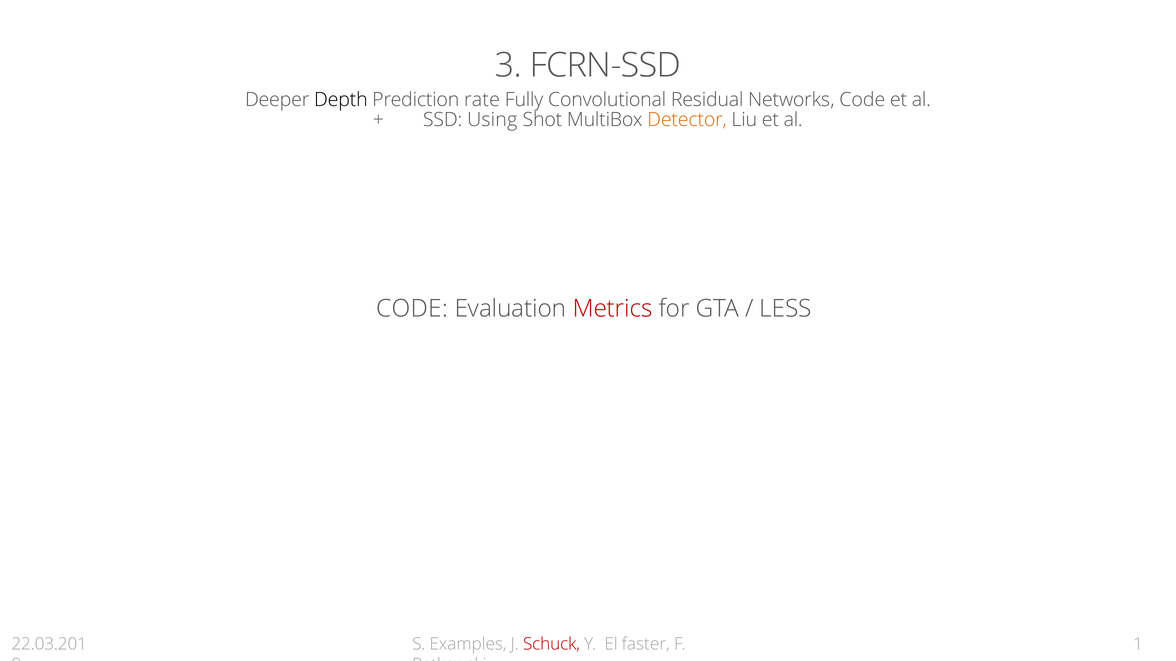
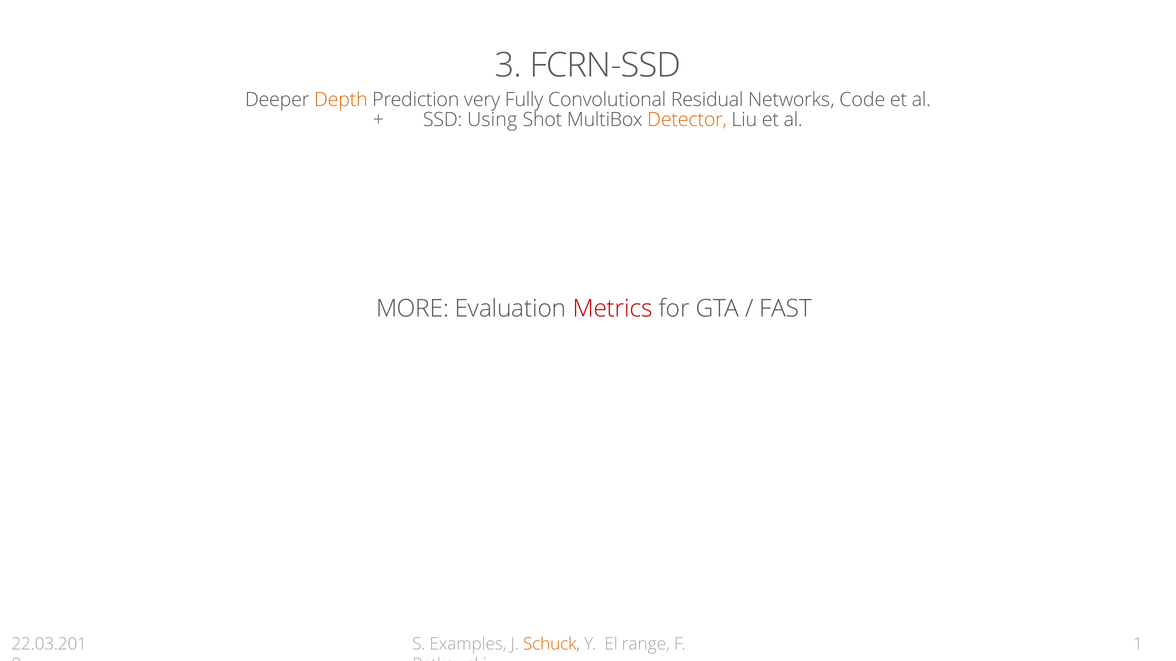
Depth colour: black -> orange
rate: rate -> very
CODE at (412, 309): CODE -> MORE
LESS: LESS -> FAST
Schuck colour: red -> orange
faster: faster -> range
